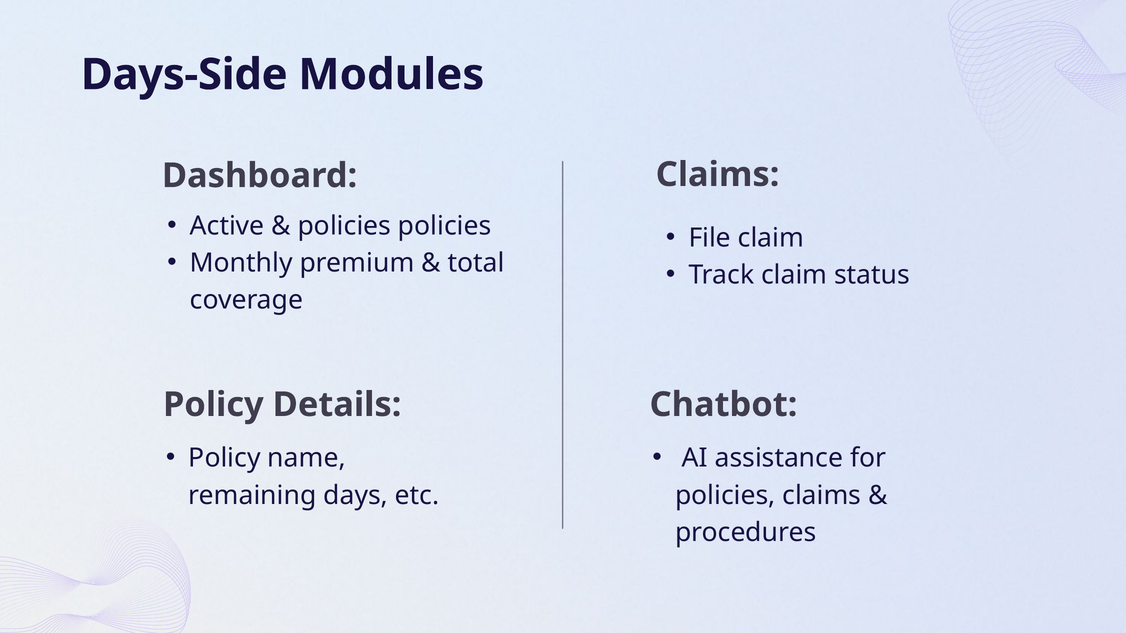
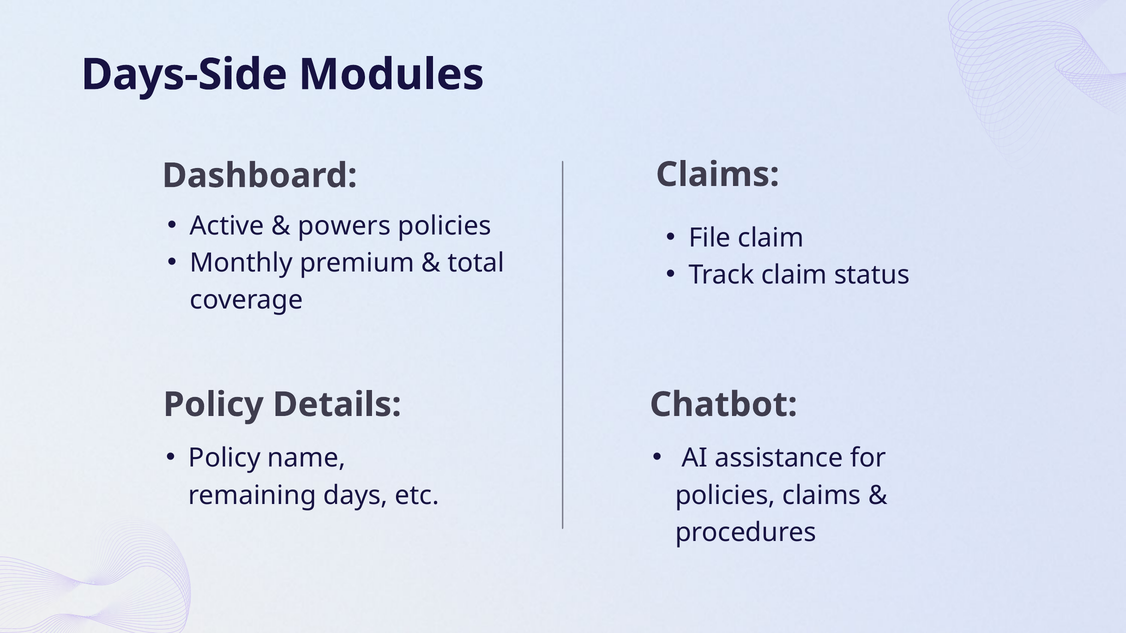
policies at (344, 226): policies -> powers
